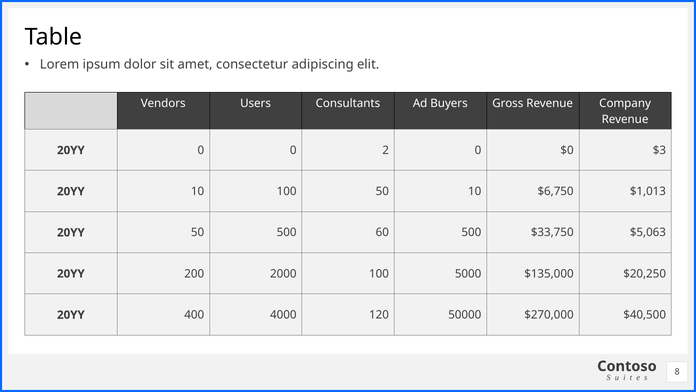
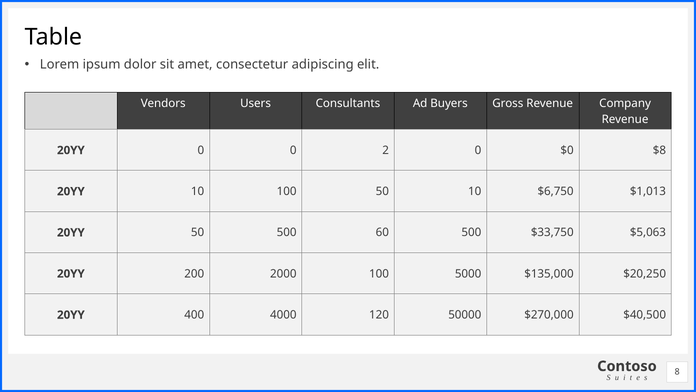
$3: $3 -> $8
